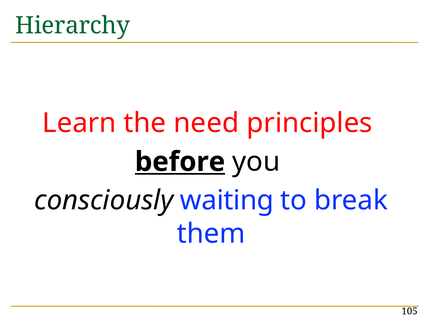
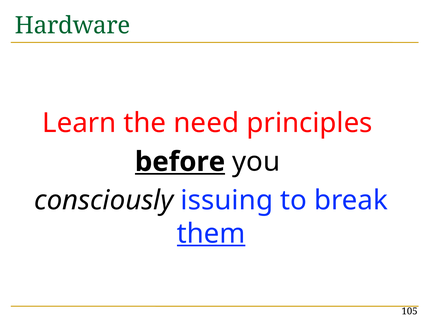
Hierarchy: Hierarchy -> Hardware
waiting: waiting -> issuing
them underline: none -> present
